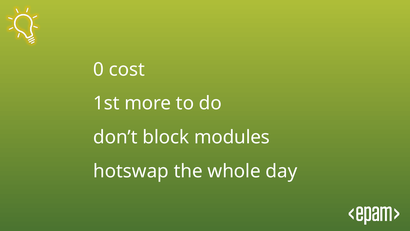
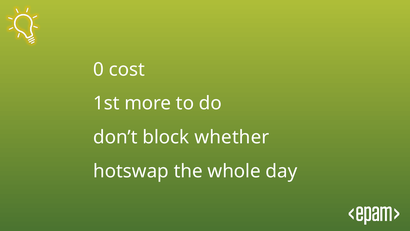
modules: modules -> whether
